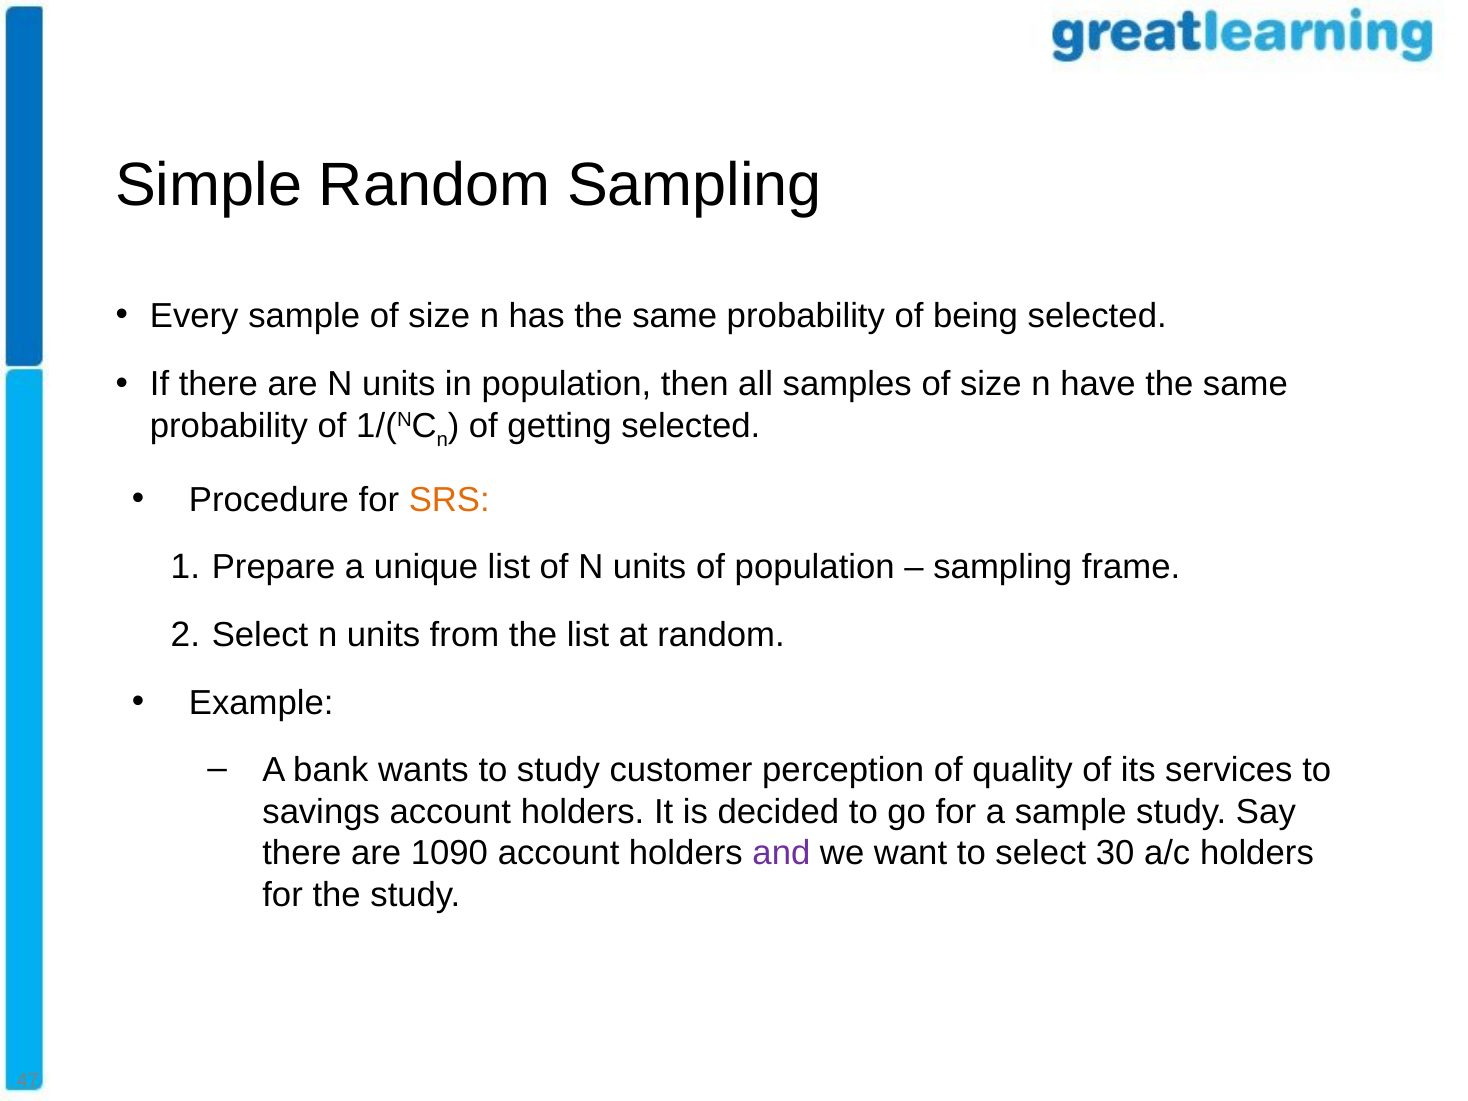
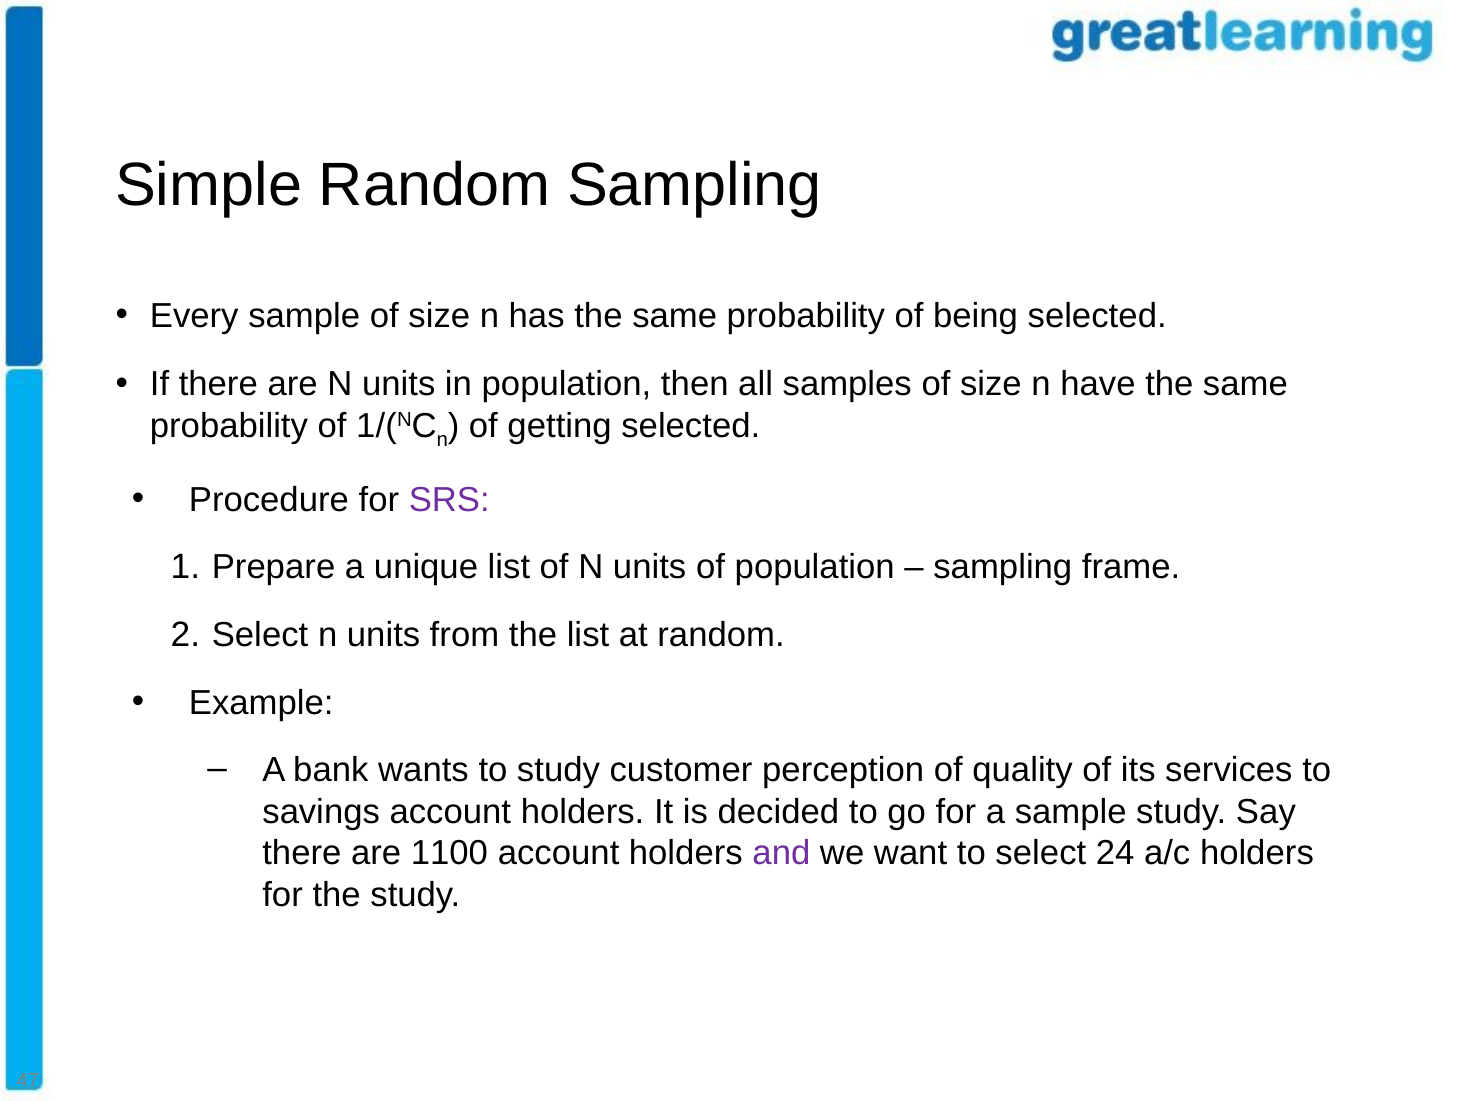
SRS colour: orange -> purple
1090: 1090 -> 1100
30: 30 -> 24
